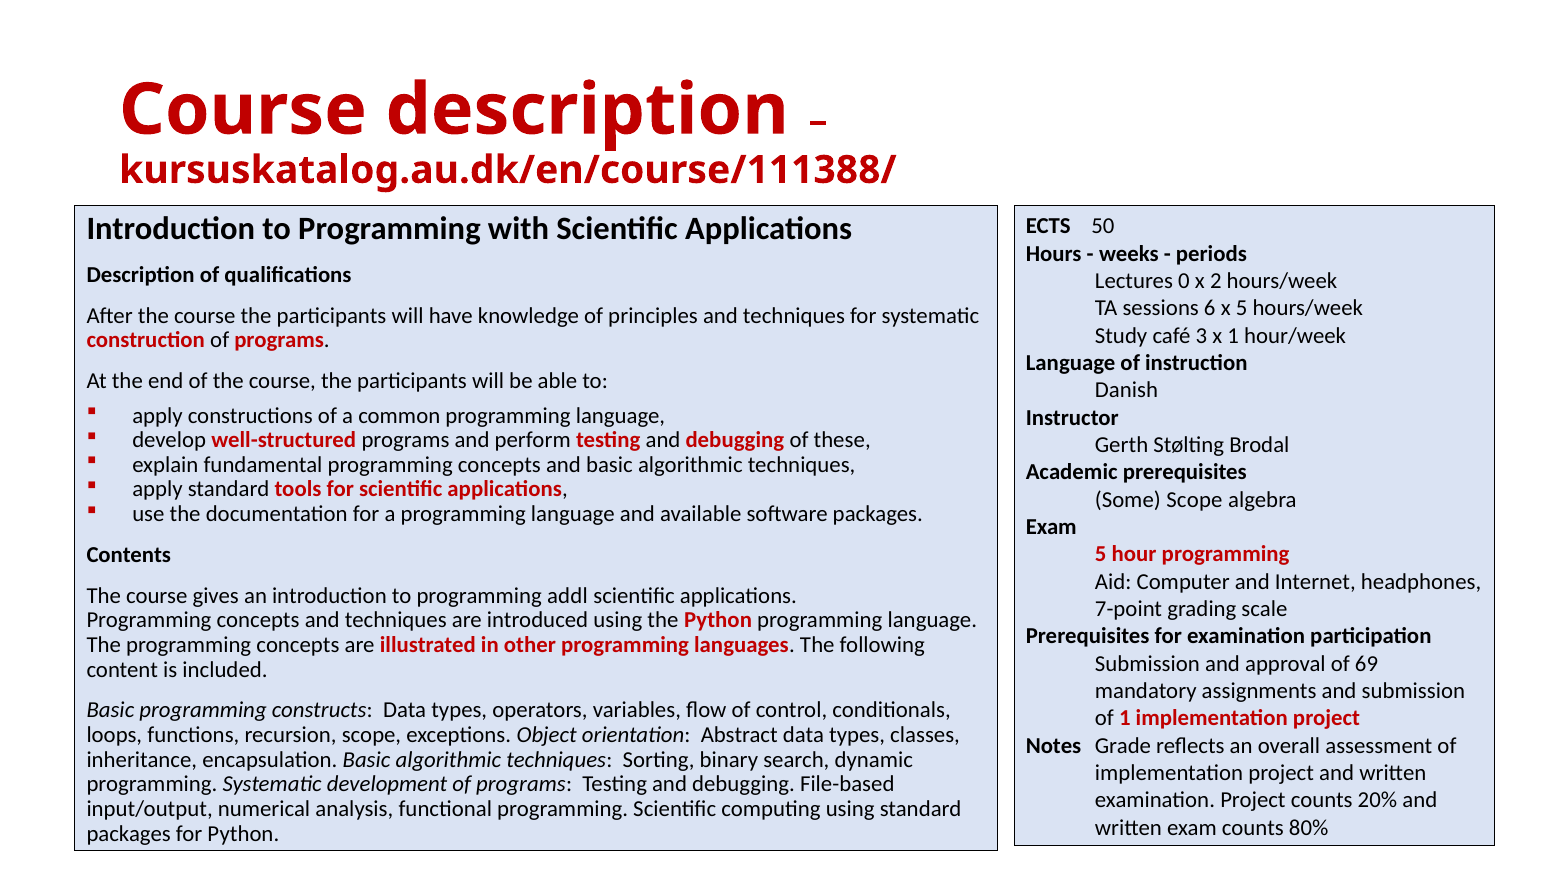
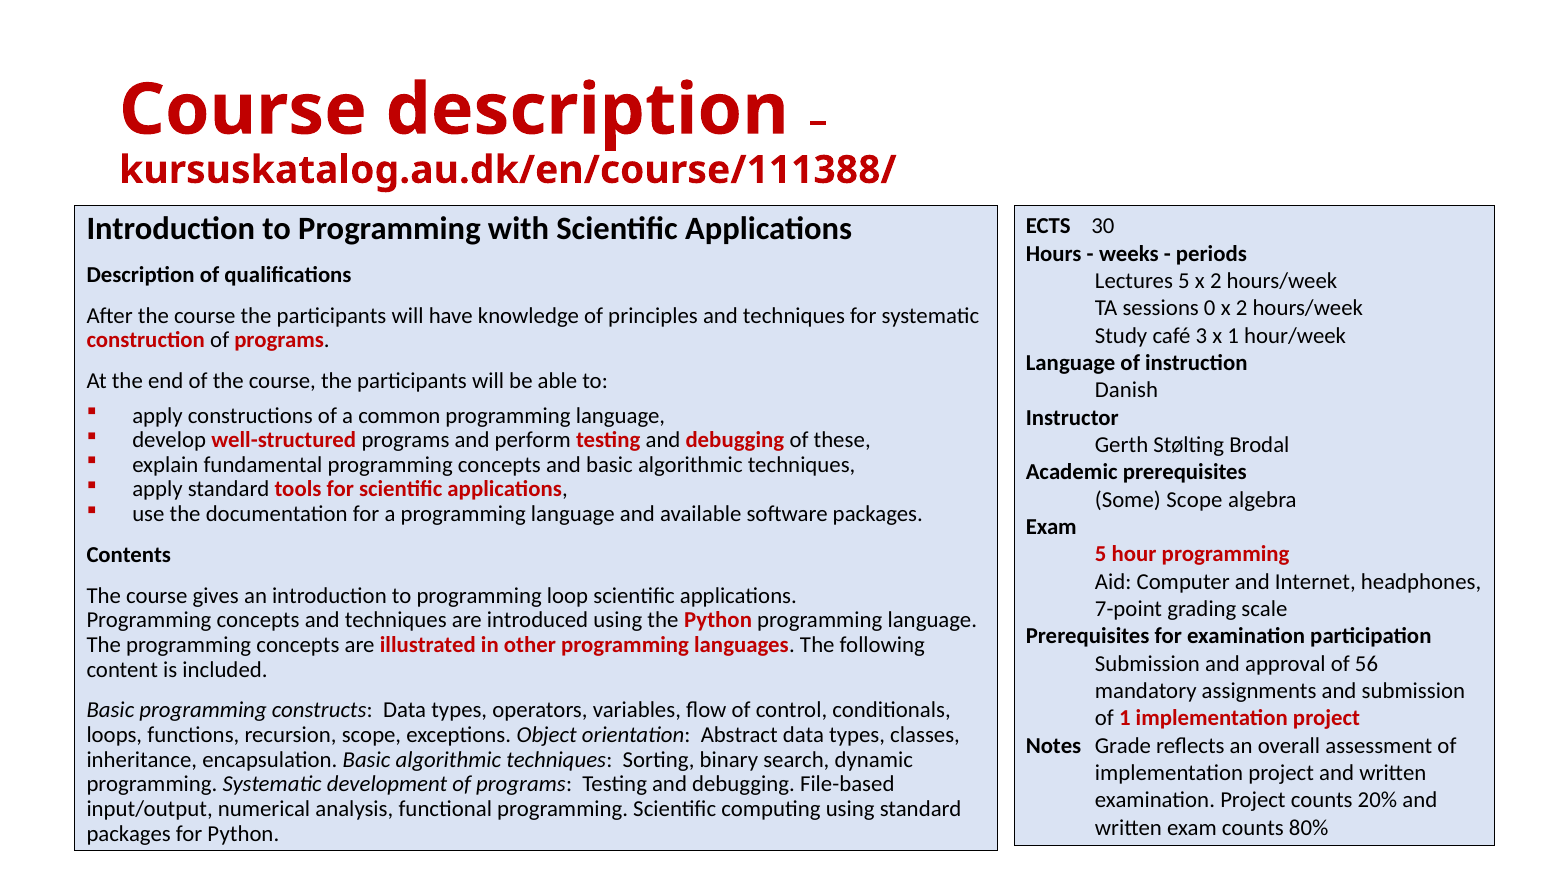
50: 50 -> 30
Lectures 0: 0 -> 5
6: 6 -> 0
5 at (1242, 309): 5 -> 2
addl: addl -> loop
69: 69 -> 56
